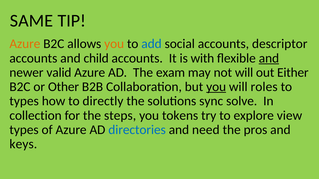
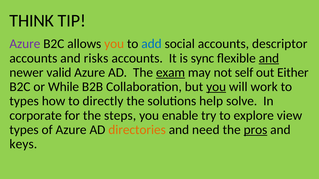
SAME: SAME -> THINK
Azure at (25, 44) colour: orange -> purple
child: child -> risks
with: with -> sync
exam underline: none -> present
not will: will -> self
Other: Other -> While
roles: roles -> work
sync: sync -> help
collection: collection -> corporate
tokens: tokens -> enable
directories colour: blue -> orange
pros underline: none -> present
